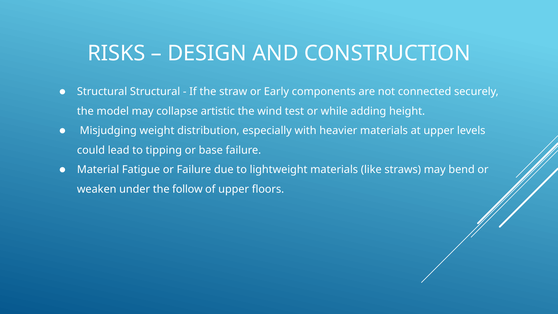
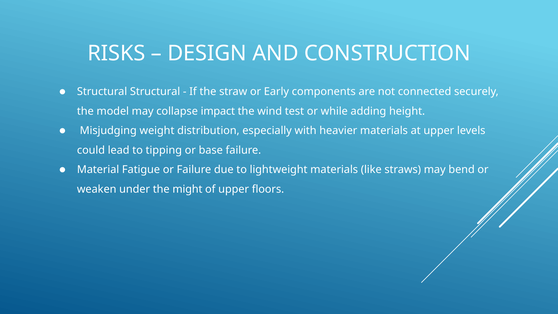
artistic: artistic -> impact
follow: follow -> might
